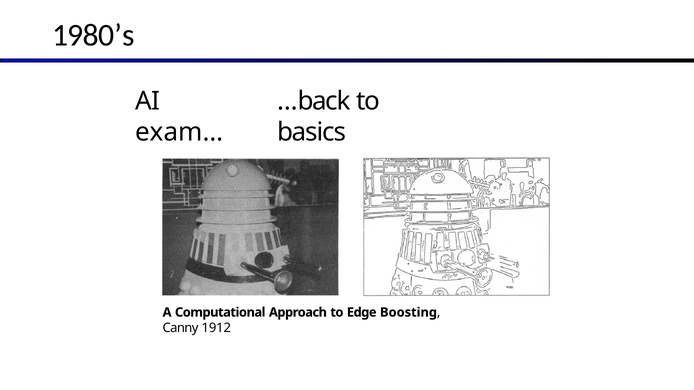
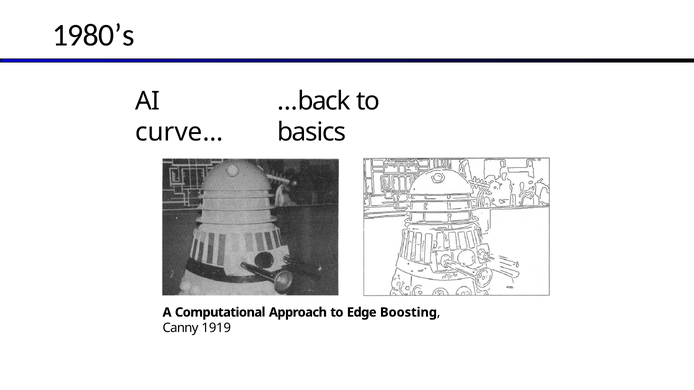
exam…: exam… -> curve…
1912: 1912 -> 1919
